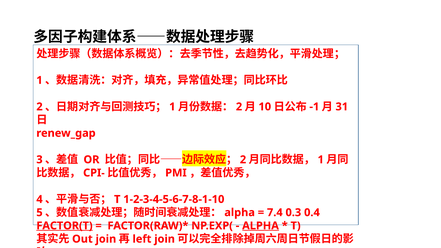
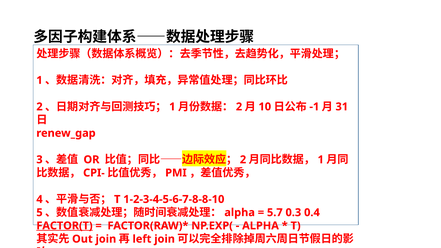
1-2-3-4-5-6-7-8-1-10: 1-2-3-4-5-6-7-8-1-10 -> 1-2-3-4-5-6-7-8-8-10
7.4: 7.4 -> 5.7
ALPHA at (261, 226) underline: present -> none
